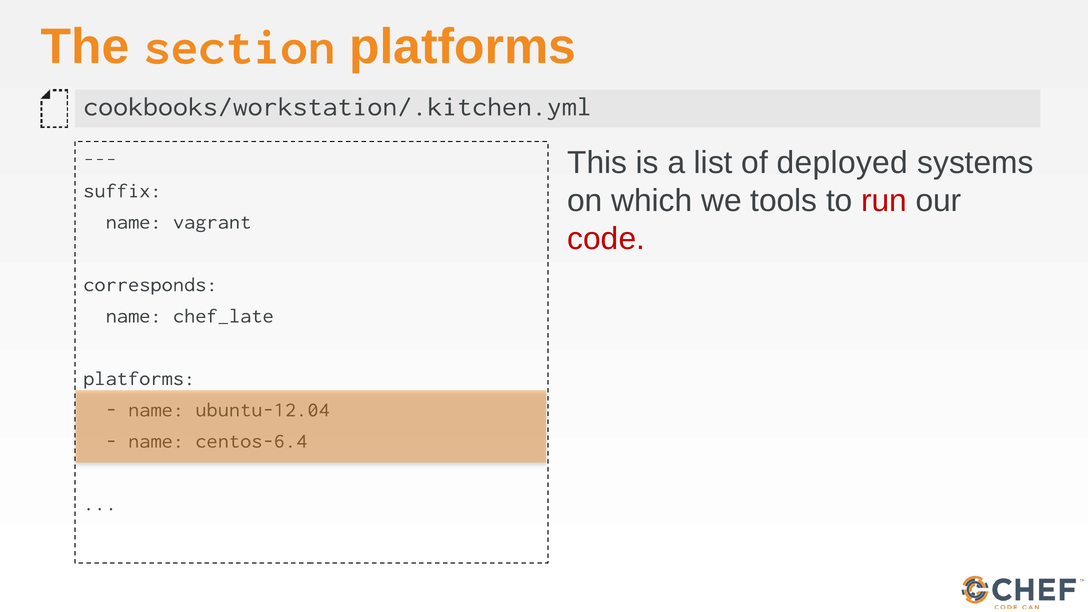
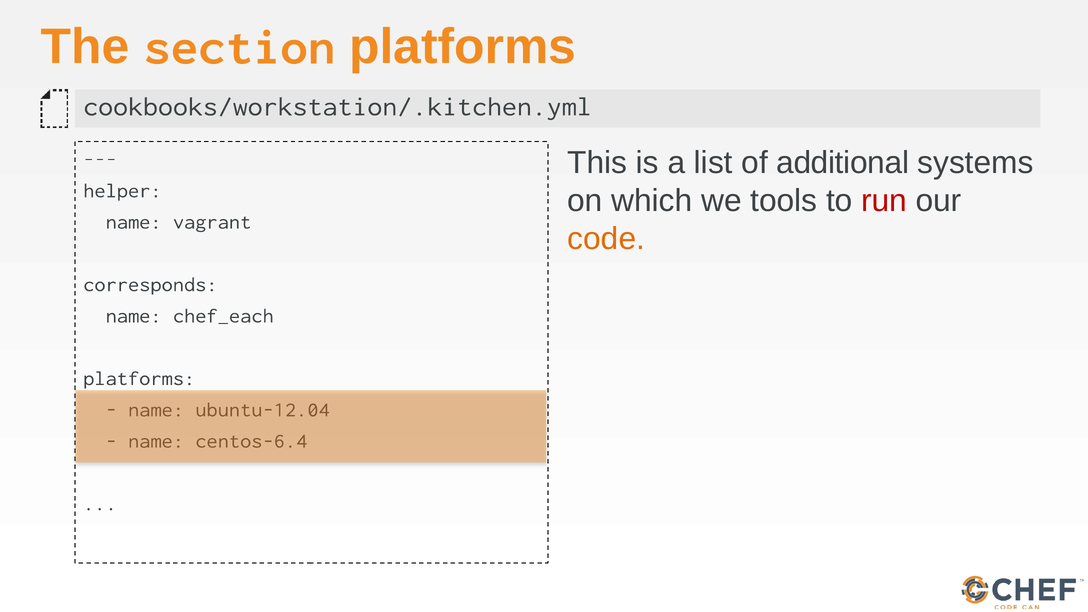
deployed: deployed -> additional
suffix: suffix -> helper
code colour: red -> orange
chef_late: chef_late -> chef_each
